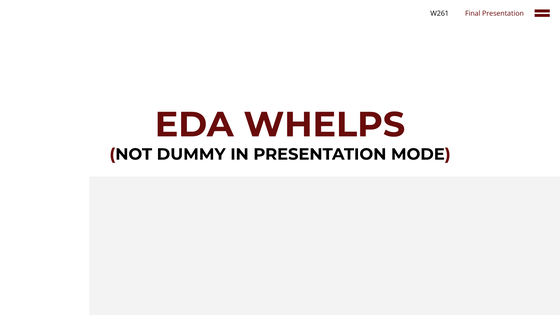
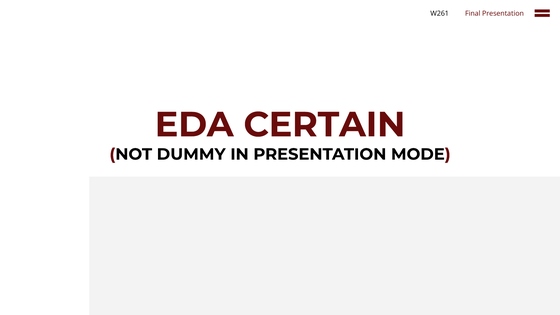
WHELPS: WHELPS -> CERTAIN
